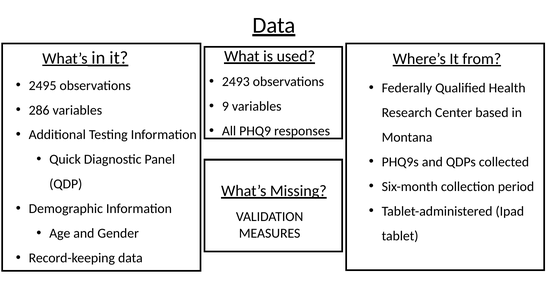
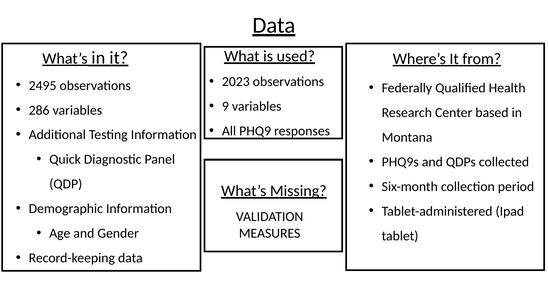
2493: 2493 -> 2023
